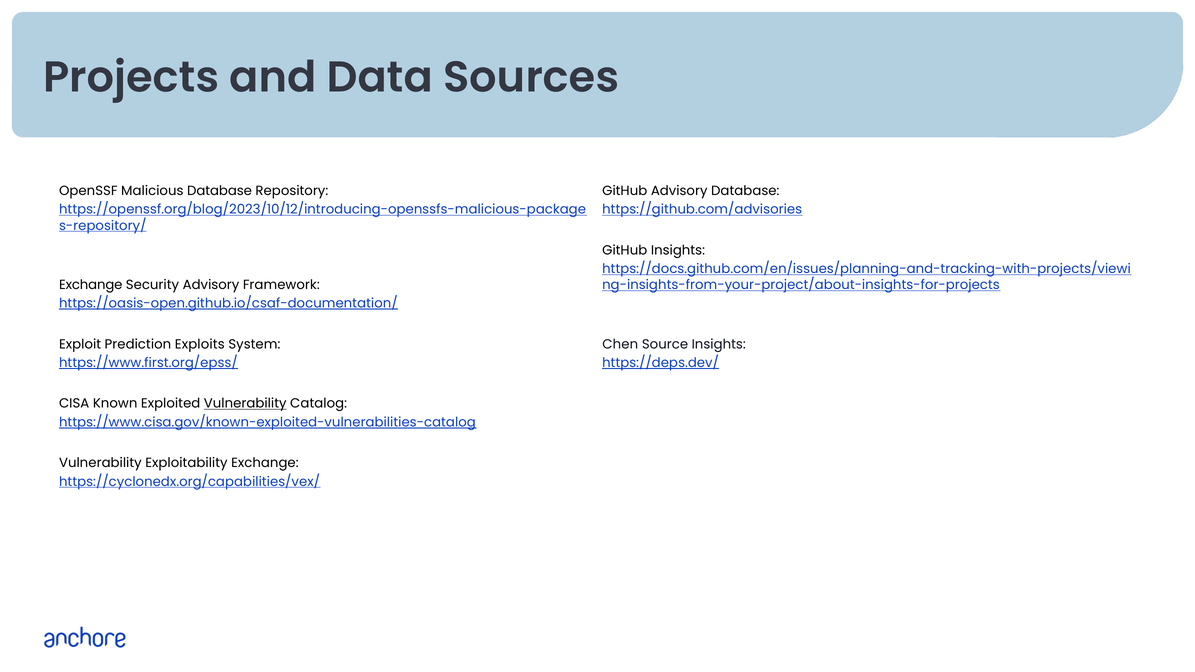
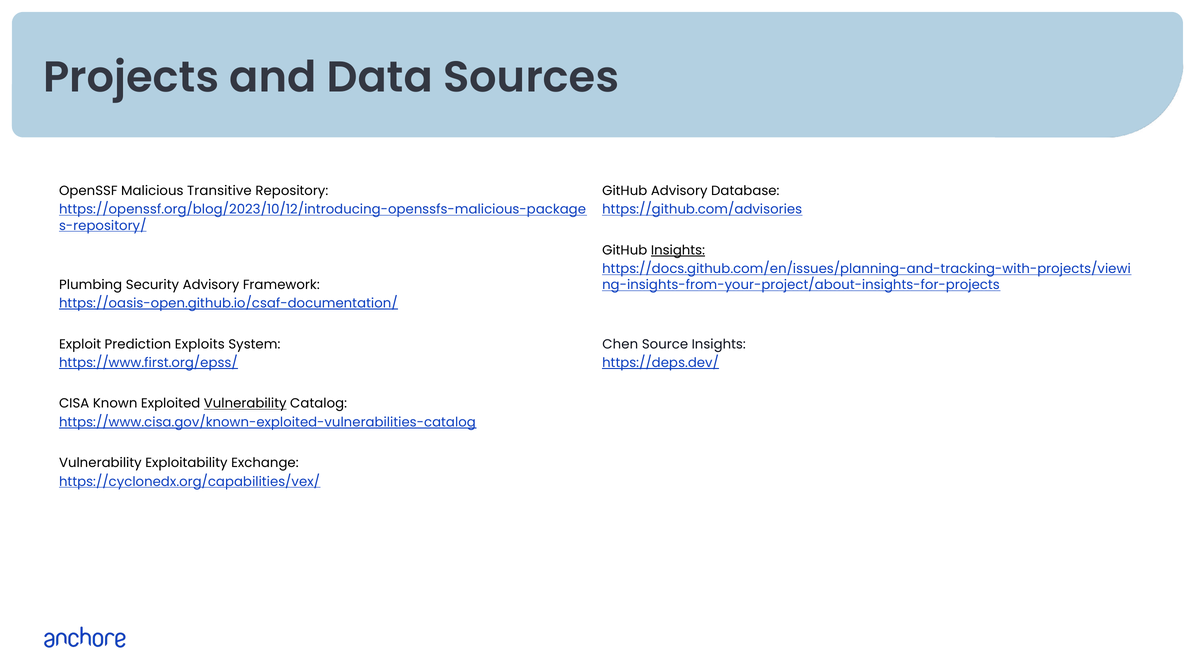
Malicious Database: Database -> Transitive
Insights at (678, 250) underline: none -> present
Exchange at (91, 285): Exchange -> Plumbing
